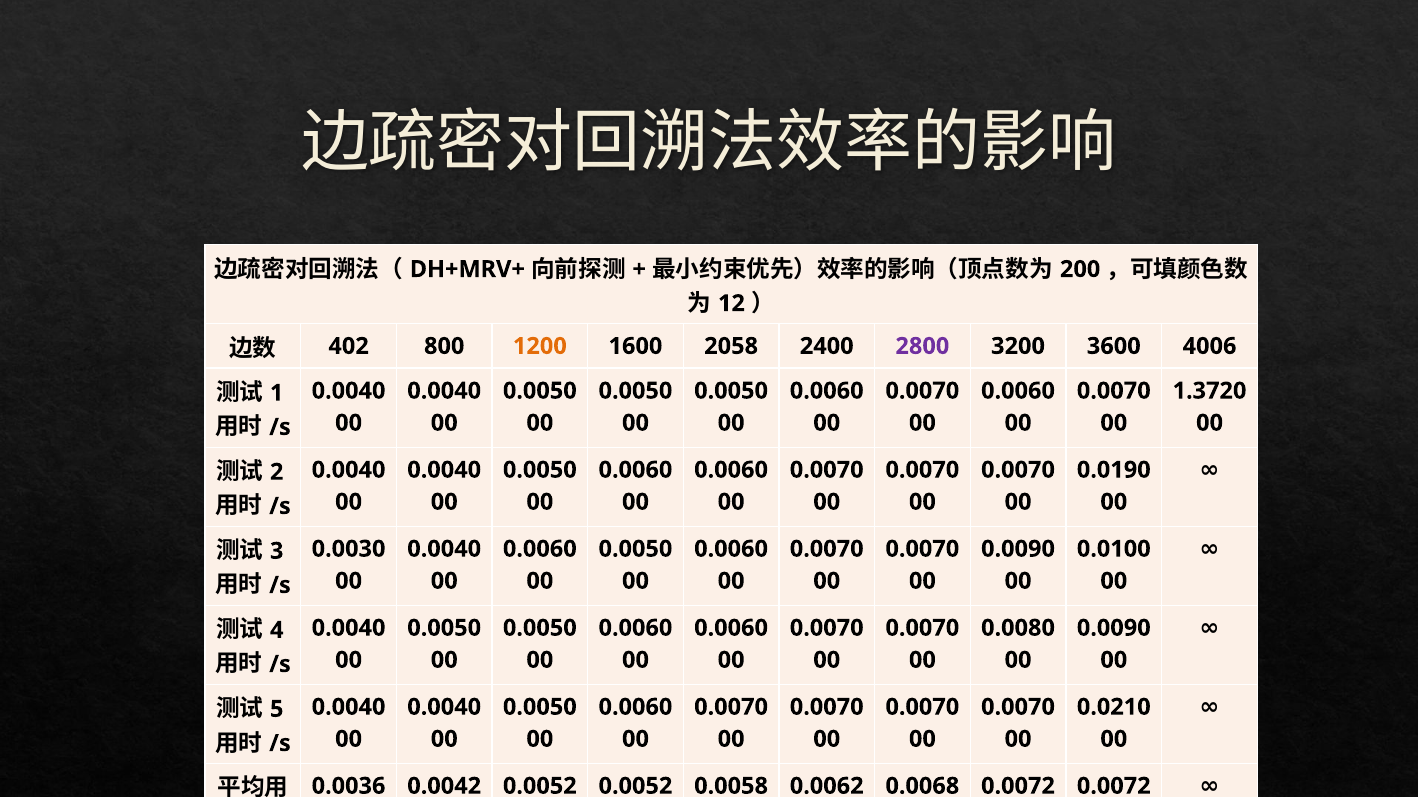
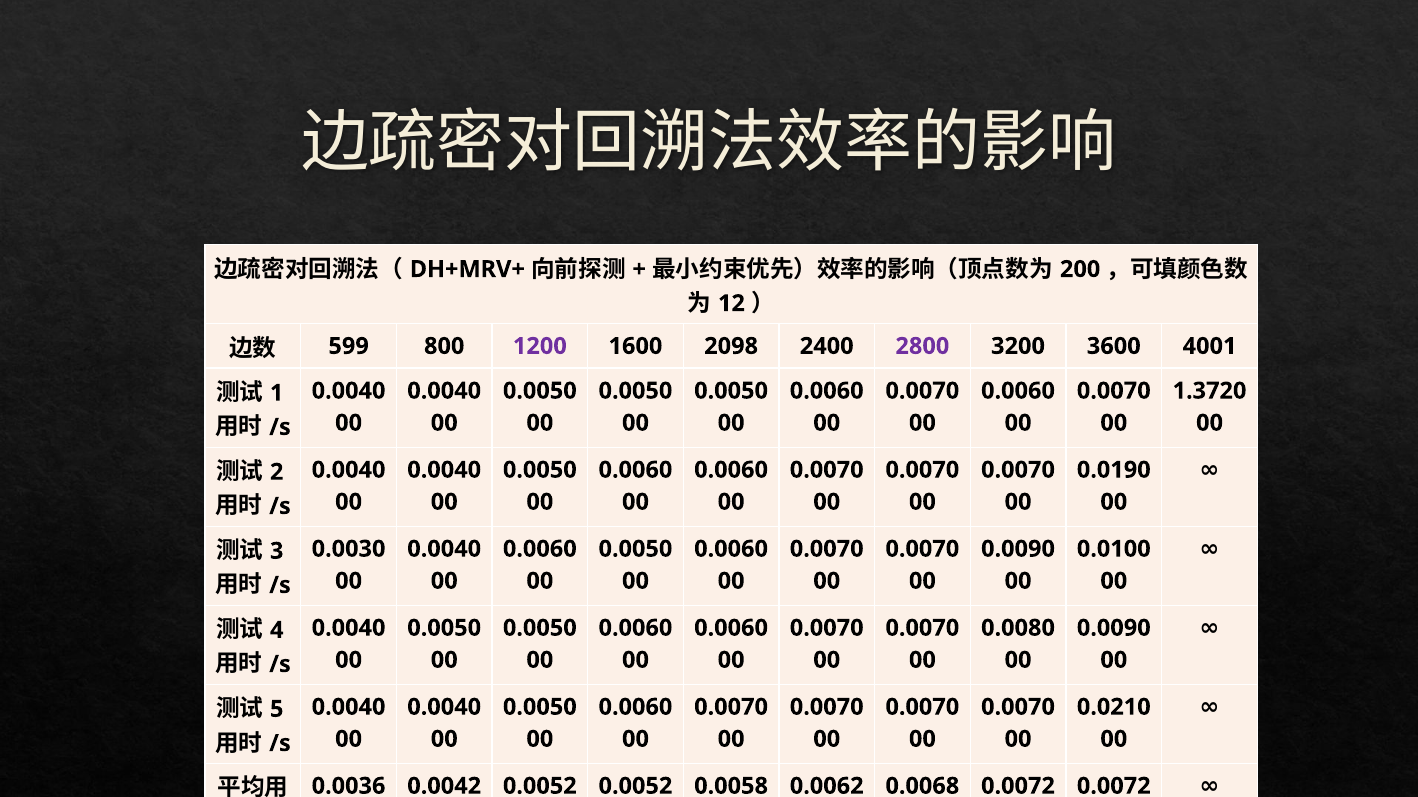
402: 402 -> 599
1200 colour: orange -> purple
2058: 2058 -> 2098
4006: 4006 -> 4001
